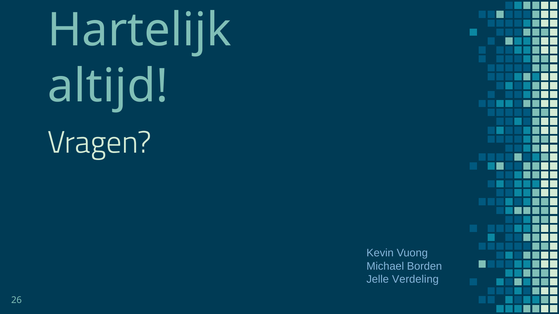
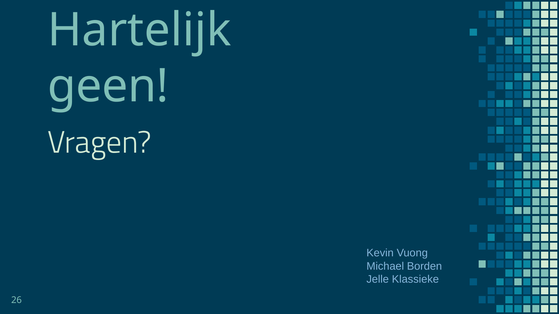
altijd: altijd -> geen
Verdeling: Verdeling -> Klassieke
